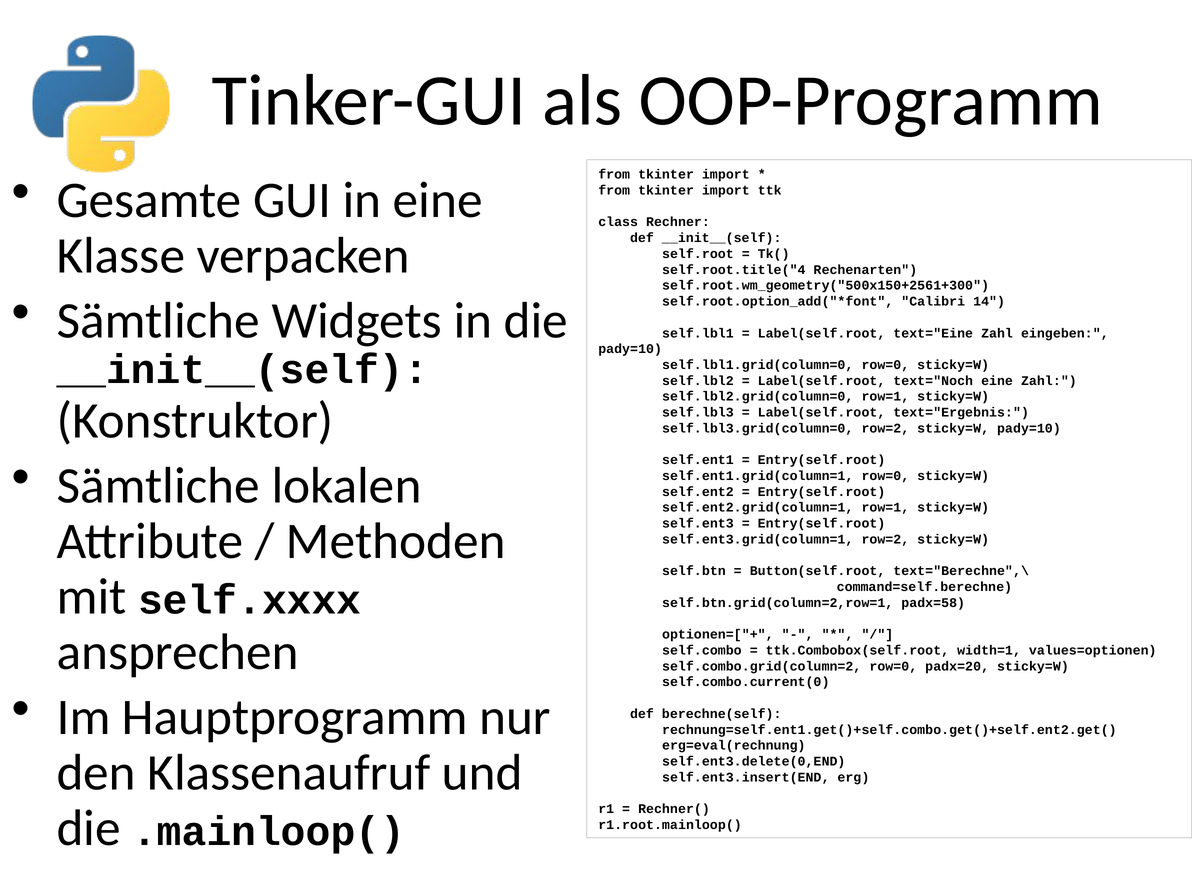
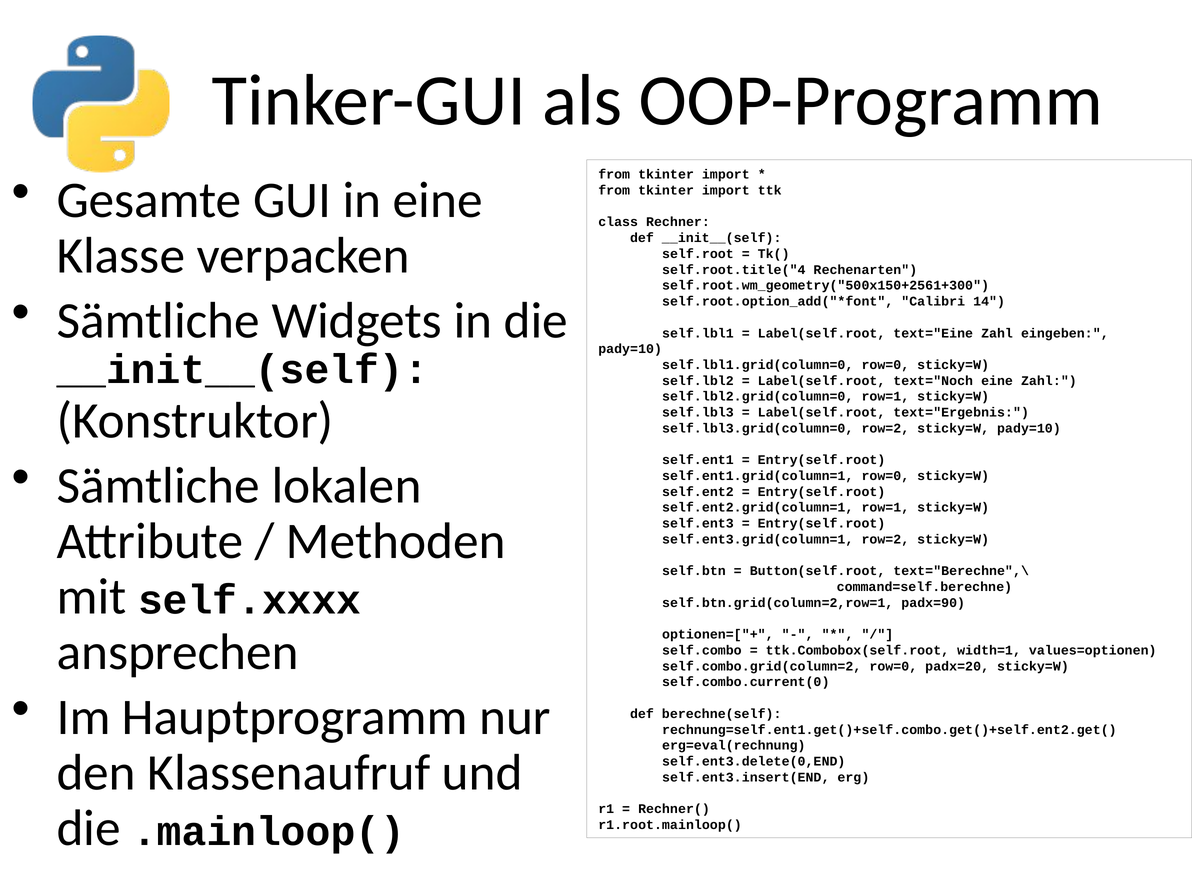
padx=58: padx=58 -> padx=90
